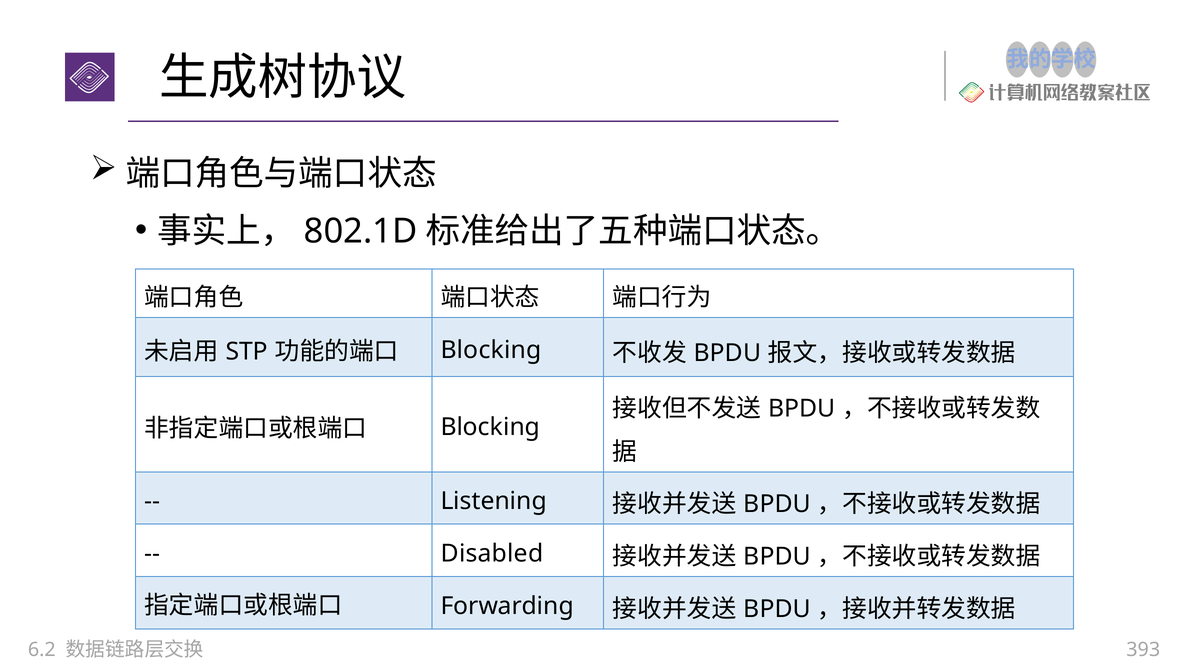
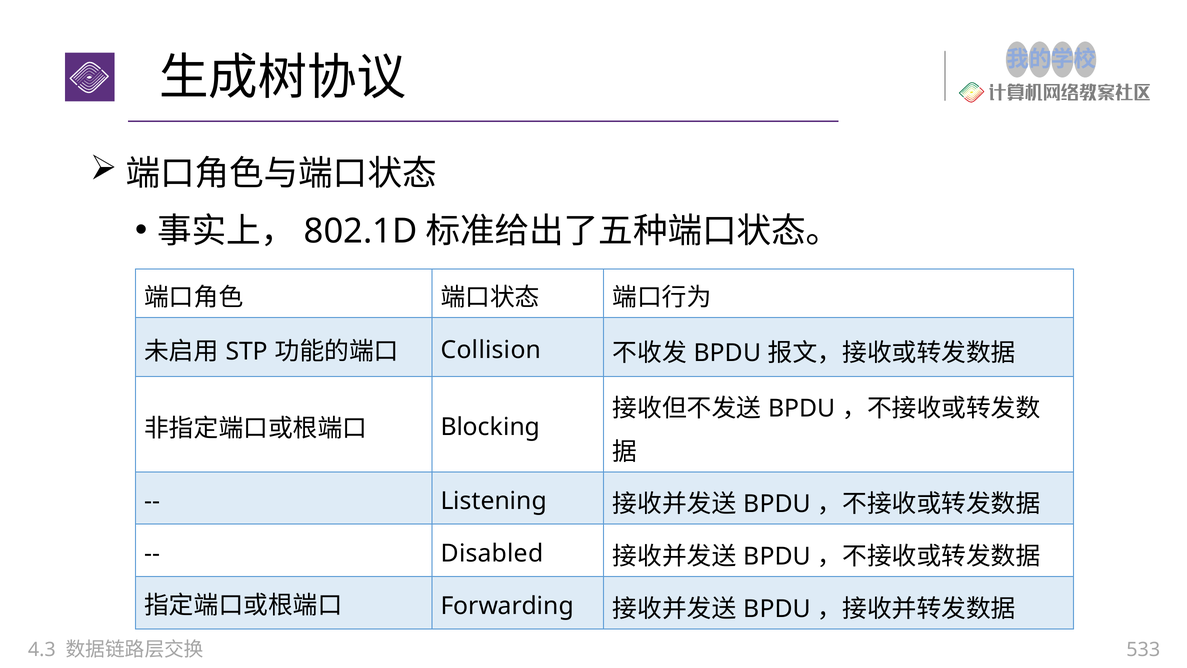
Blocking at (491, 350): Blocking -> Collision
6.2: 6.2 -> 4.3
393: 393 -> 533
